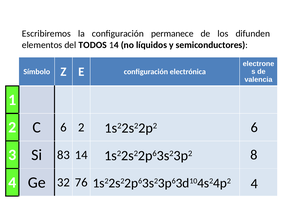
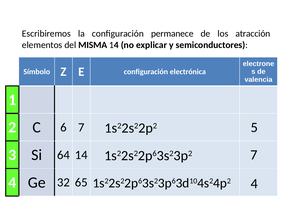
difunden: difunden -> atracción
TODOS: TODOS -> MISMA
líquidos: líquidos -> explicar
6 2: 2 -> 7
1s22s22p2 6: 6 -> 5
83: 83 -> 64
1s22s22p63s23p2 8: 8 -> 7
76: 76 -> 65
